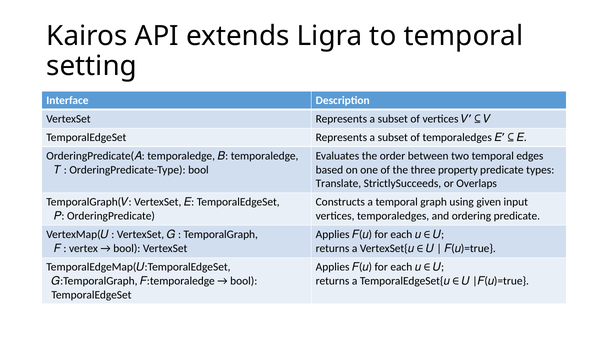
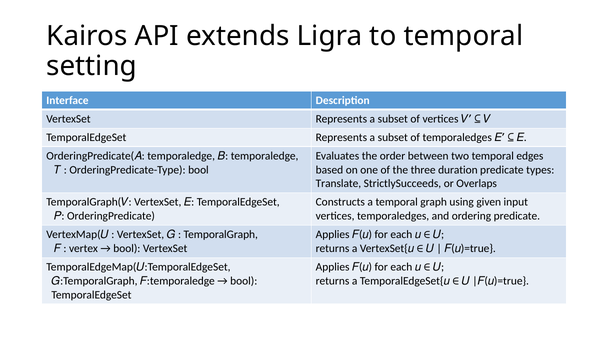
property: property -> duration
